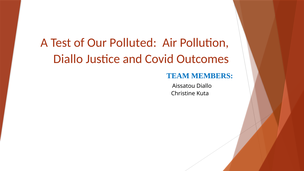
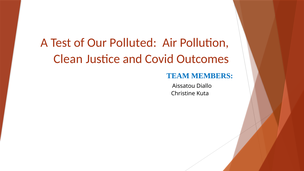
Diallo at (68, 59): Diallo -> Clean
